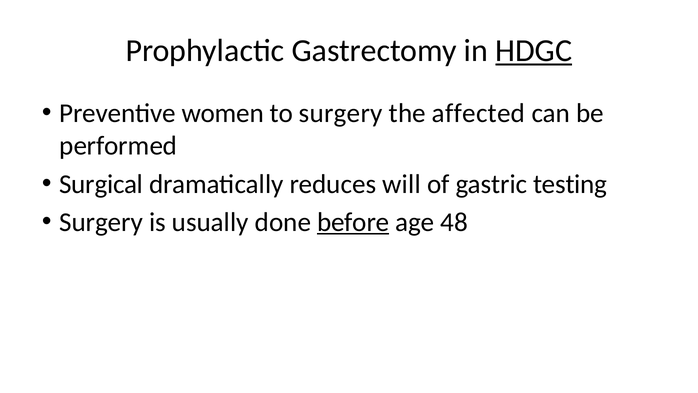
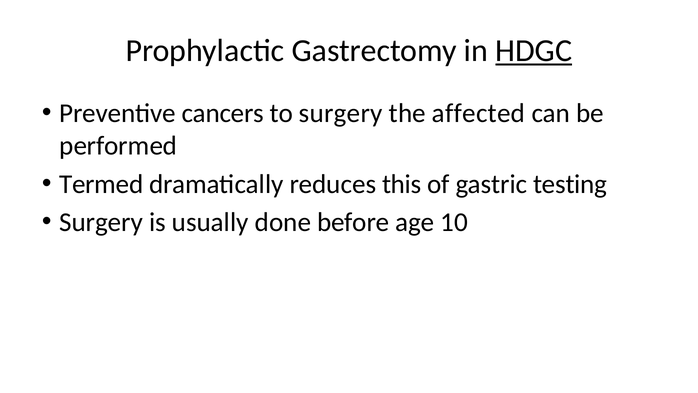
women: women -> cancers
Surgical: Surgical -> Termed
will: will -> this
before underline: present -> none
48: 48 -> 10
